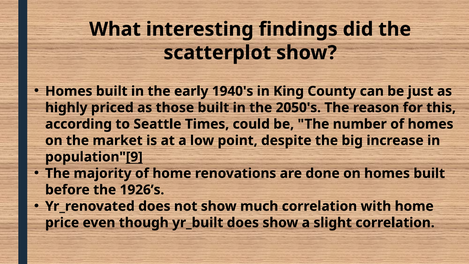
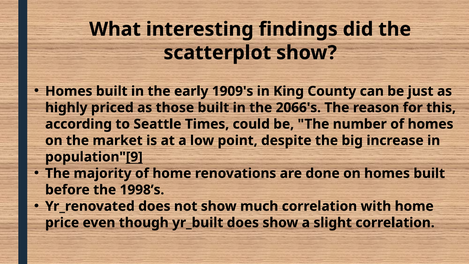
1940's: 1940's -> 1909's
2050's: 2050's -> 2066's
1926’s: 1926’s -> 1998’s
